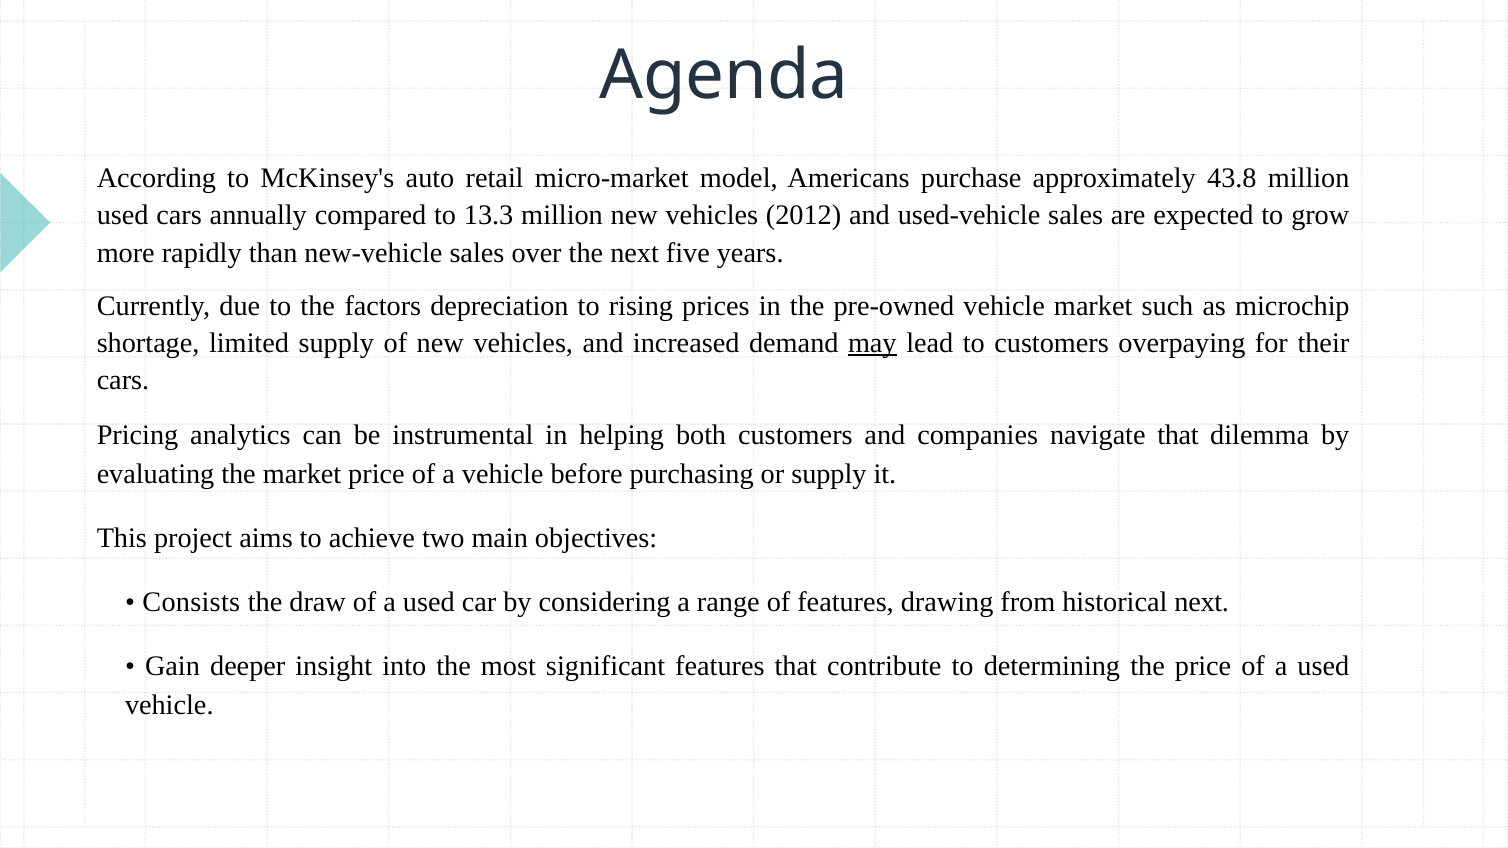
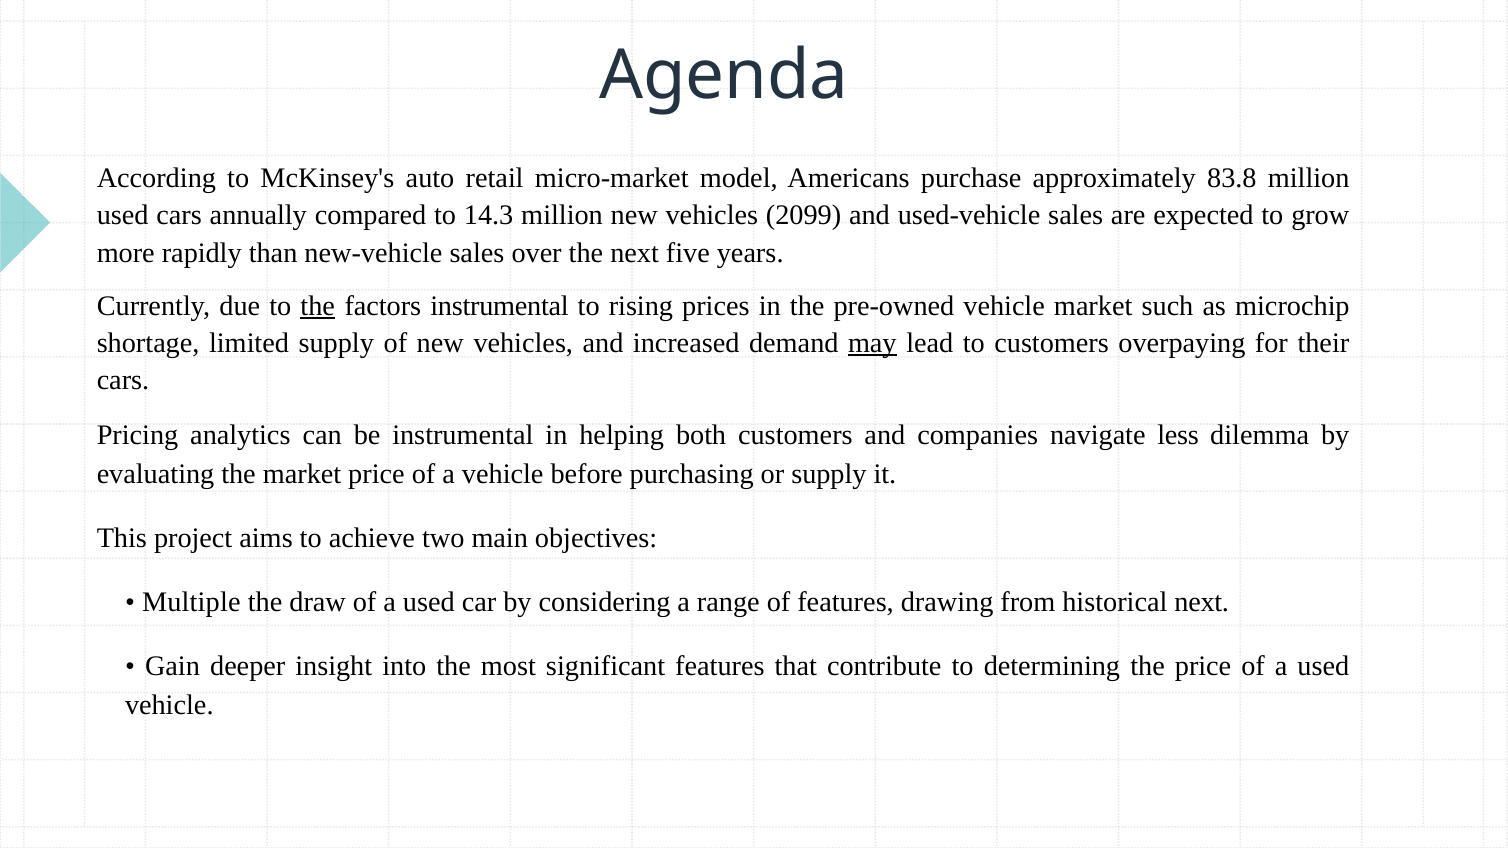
43.8: 43.8 -> 83.8
13.3: 13.3 -> 14.3
2012: 2012 -> 2099
the at (318, 306) underline: none -> present
factors depreciation: depreciation -> instrumental
navigate that: that -> less
Consists: Consists -> Multiple
